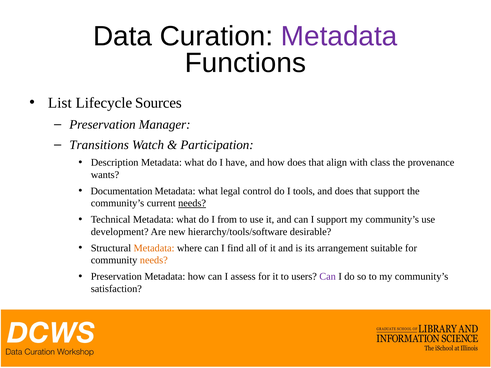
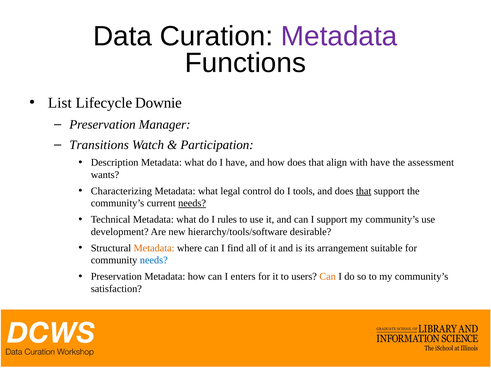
Sources: Sources -> Downie
with class: class -> have
provenance: provenance -> assessment
Documentation: Documentation -> Characterizing
that at (364, 191) underline: none -> present
from: from -> rules
needs at (154, 260) colour: orange -> blue
assess: assess -> enters
Can at (328, 277) colour: purple -> orange
